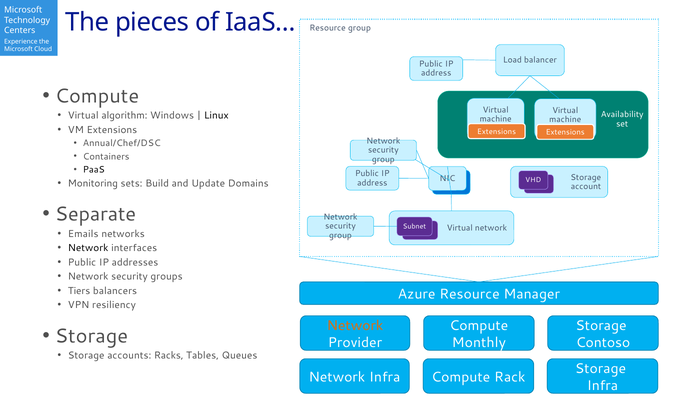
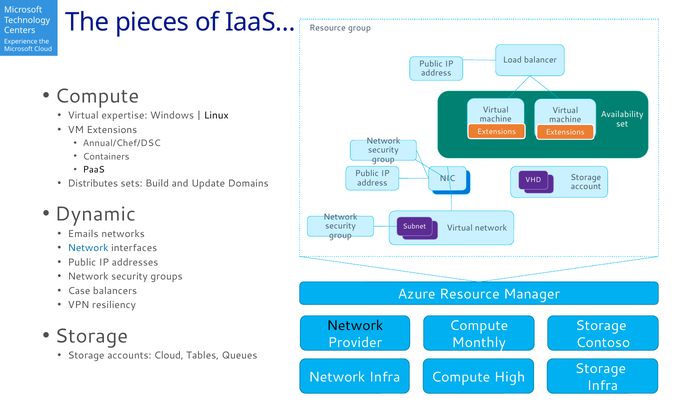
algorithm: algorithm -> expertise
Monitoring: Monitoring -> Distributes
Separate: Separate -> Dynamic
Network at (88, 248) colour: black -> blue
Tiers: Tiers -> Case
Network at (355, 326) colour: orange -> black
accounts Racks: Racks -> Cloud
Rack: Rack -> High
